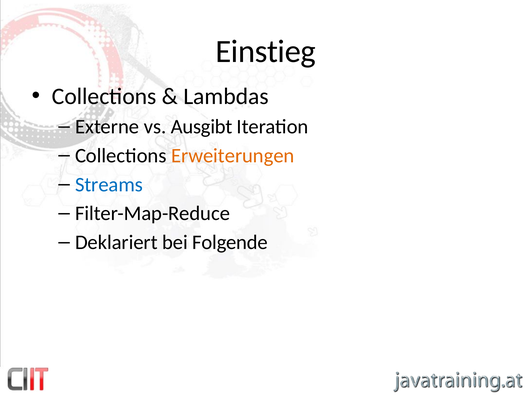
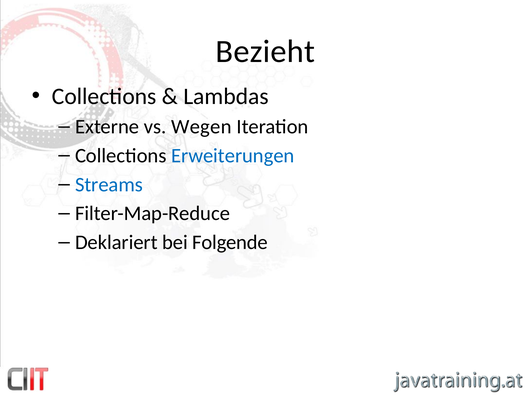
Einstieg: Einstieg -> Bezieht
Ausgibt: Ausgibt -> Wegen
Erweiterungen colour: orange -> blue
